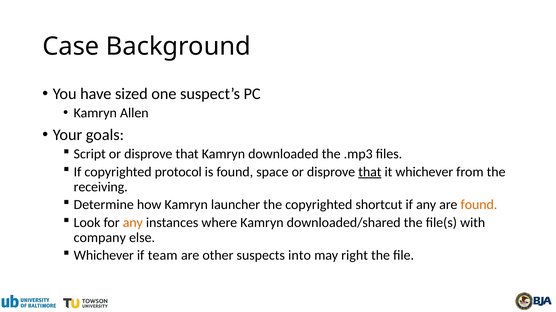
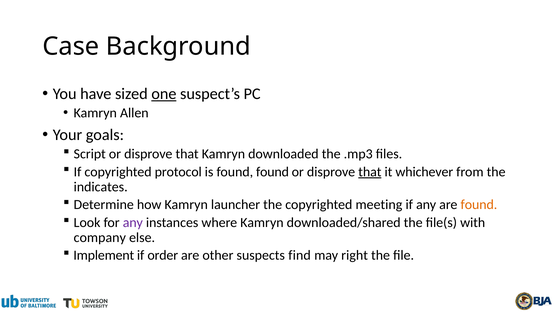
one underline: none -> present
found space: space -> found
receiving: receiving -> indicates
shortcut: shortcut -> meeting
any at (133, 223) colour: orange -> purple
Whichever at (104, 256): Whichever -> Implement
team: team -> order
into: into -> find
